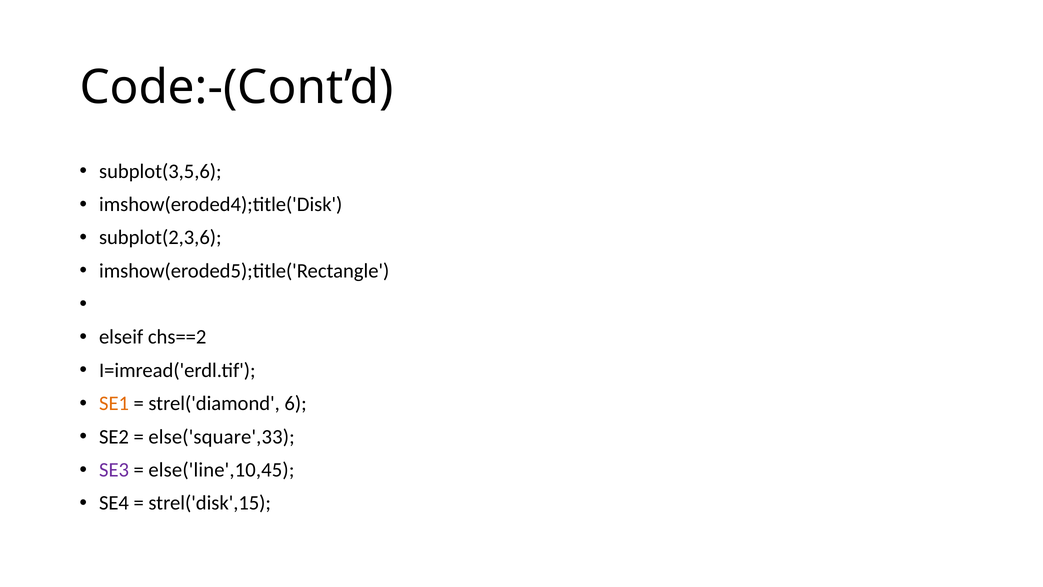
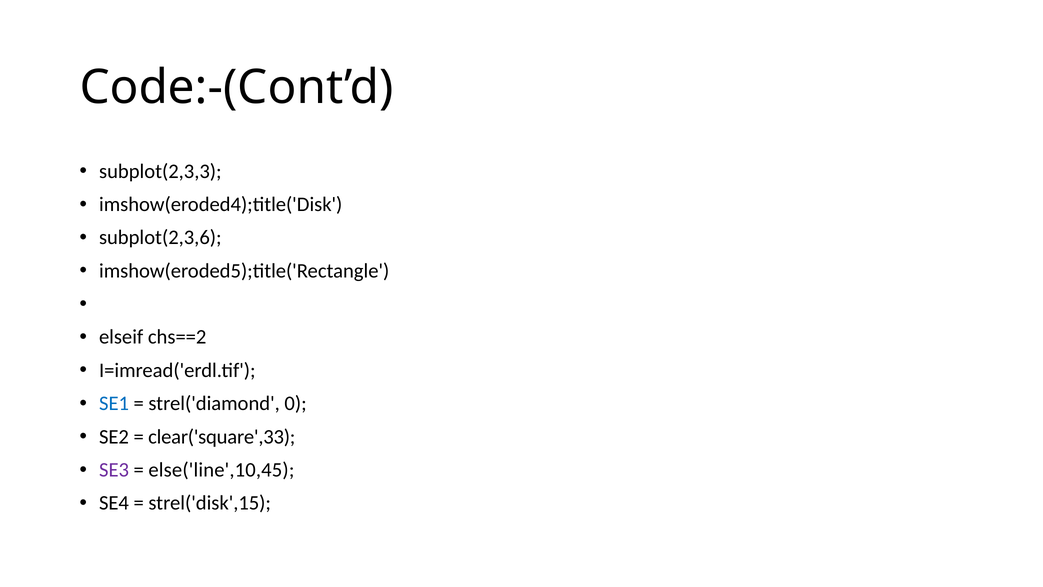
subplot(3,5,6: subplot(3,5,6 -> subplot(2,3,3
SE1 colour: orange -> blue
6: 6 -> 0
else('square',33: else('square',33 -> clear('square',33
